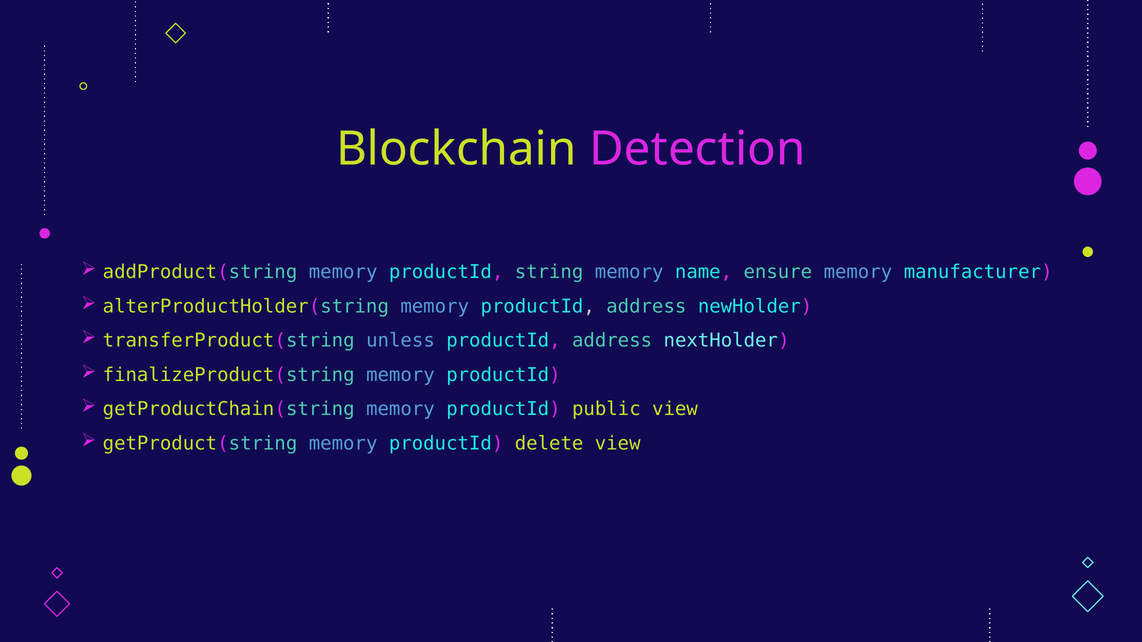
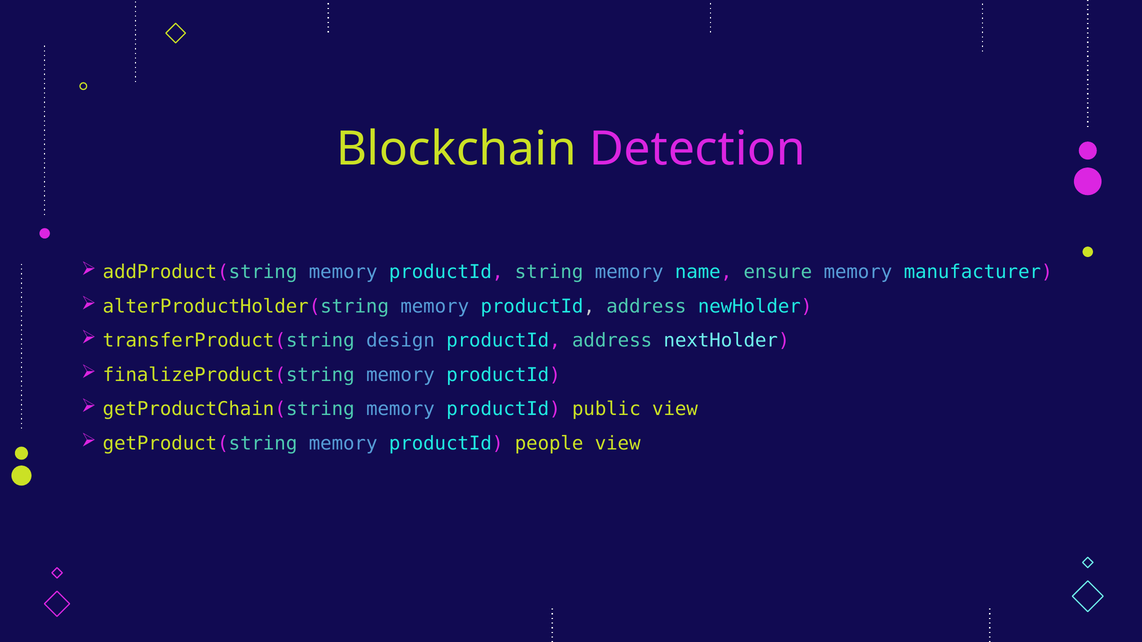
unless: unless -> design
delete: delete -> people
